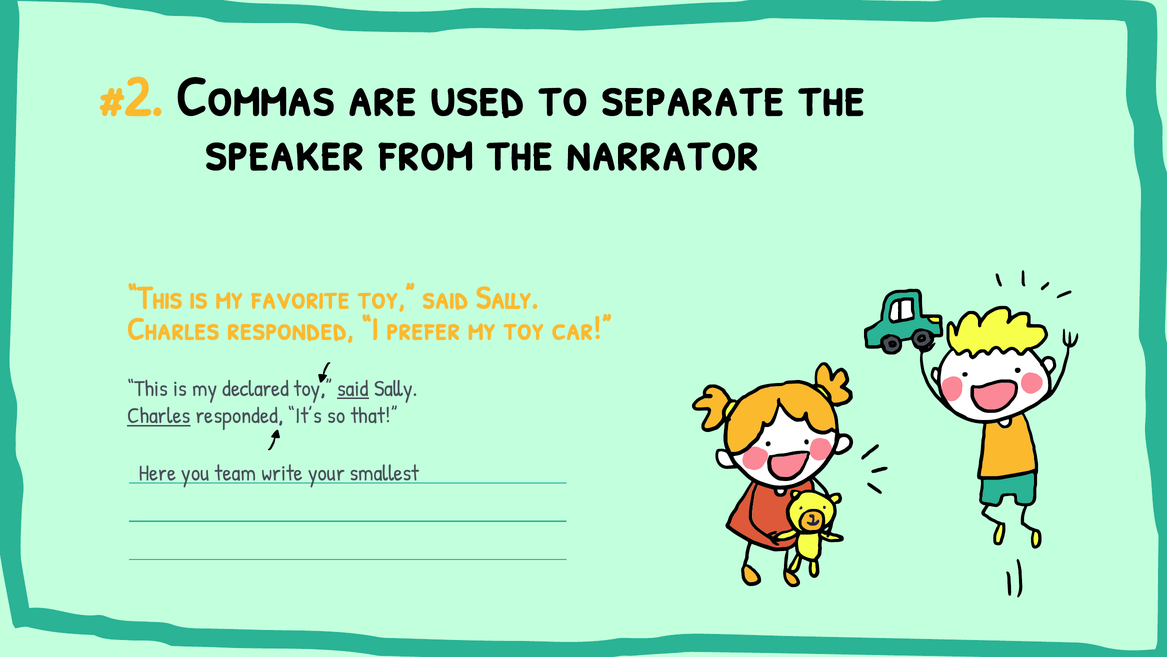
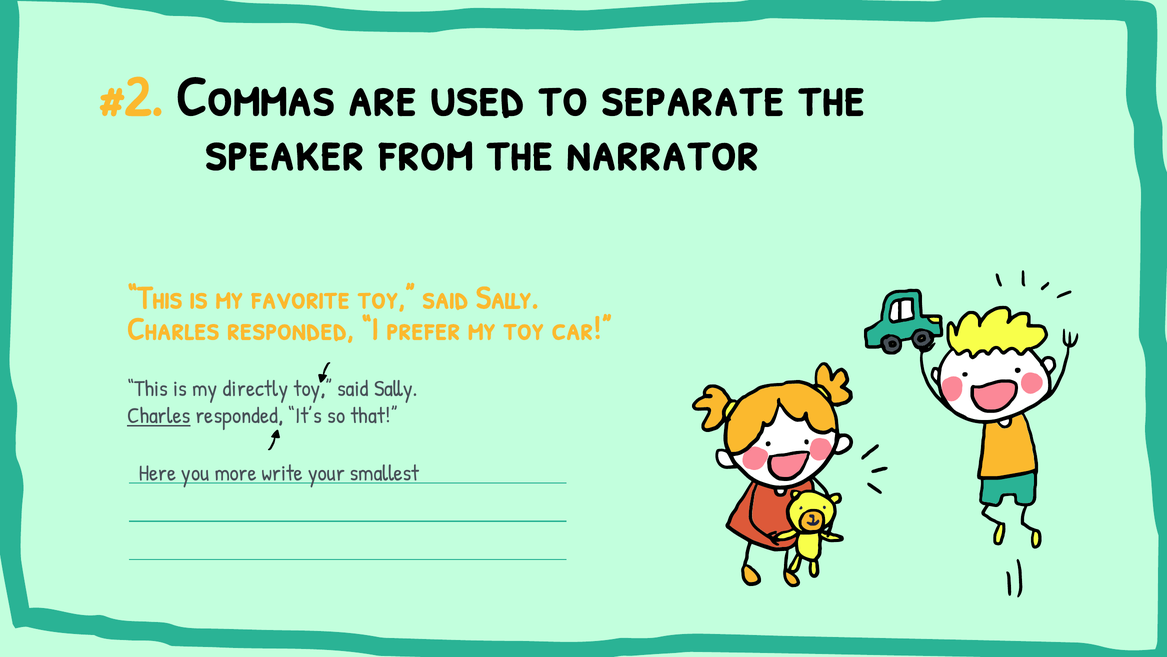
declared: declared -> directly
said at (353, 388) underline: present -> none
team: team -> more
